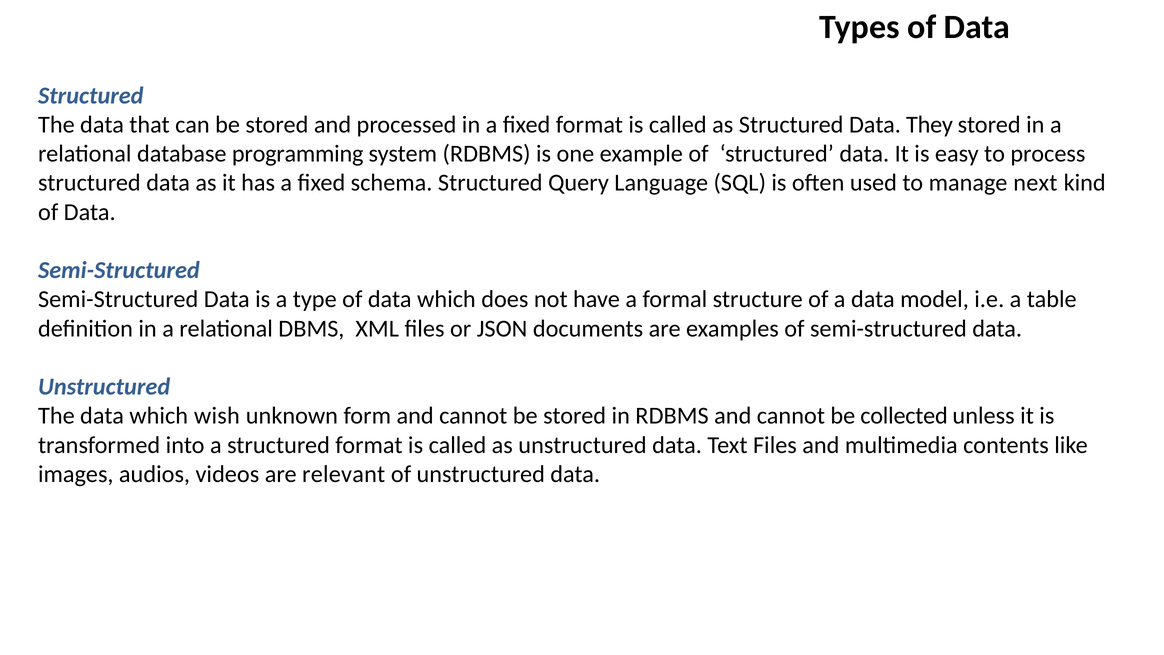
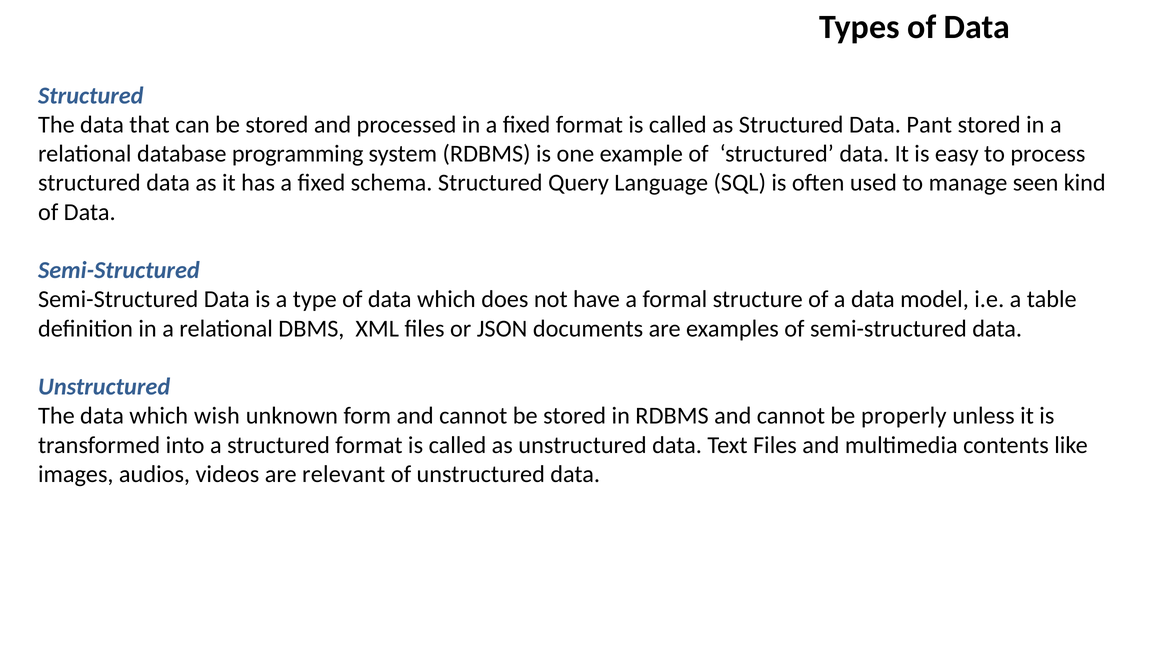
They: They -> Pant
next: next -> seen
collected: collected -> properly
